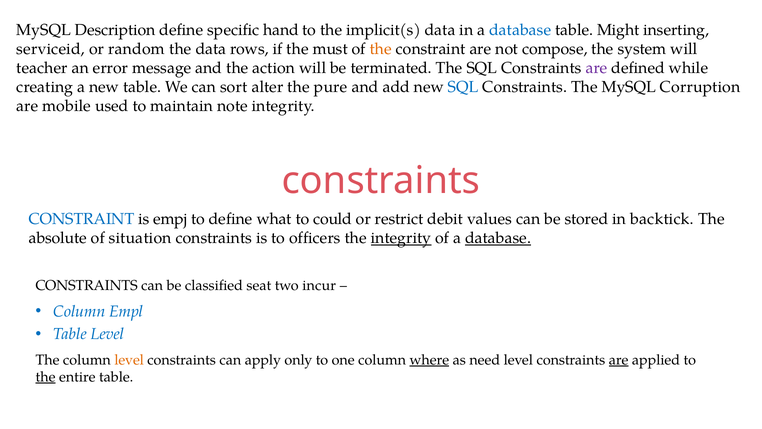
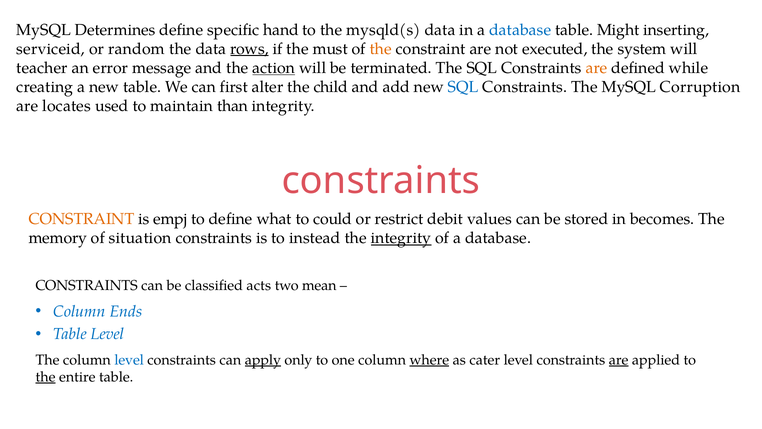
Description: Description -> Determines
implicit(s: implicit(s -> mysqld(s
rows underline: none -> present
compose: compose -> executed
action underline: none -> present
are at (597, 68) colour: purple -> orange
sort: sort -> first
pure: pure -> child
mobile: mobile -> locates
note: note -> than
CONSTRAINT at (82, 219) colour: blue -> orange
backtick: backtick -> becomes
absolute: absolute -> memory
officers: officers -> instead
database at (498, 238) underline: present -> none
seat: seat -> acts
incur: incur -> mean
Empl: Empl -> Ends
level at (129, 359) colour: orange -> blue
apply underline: none -> present
need: need -> cater
